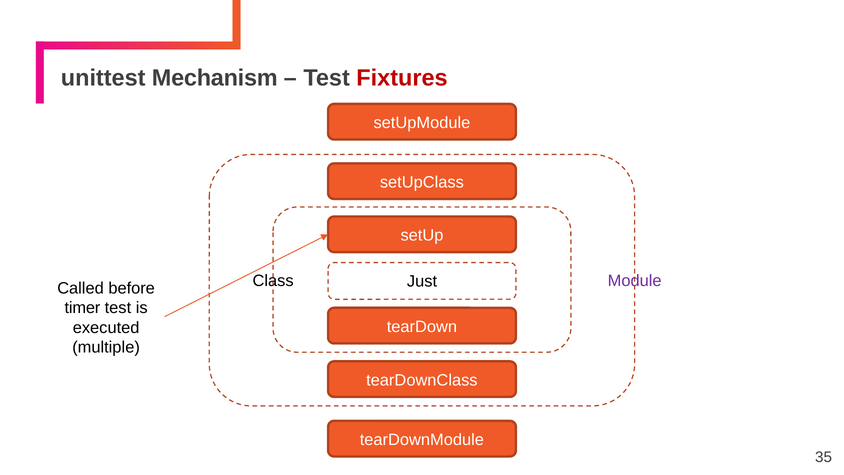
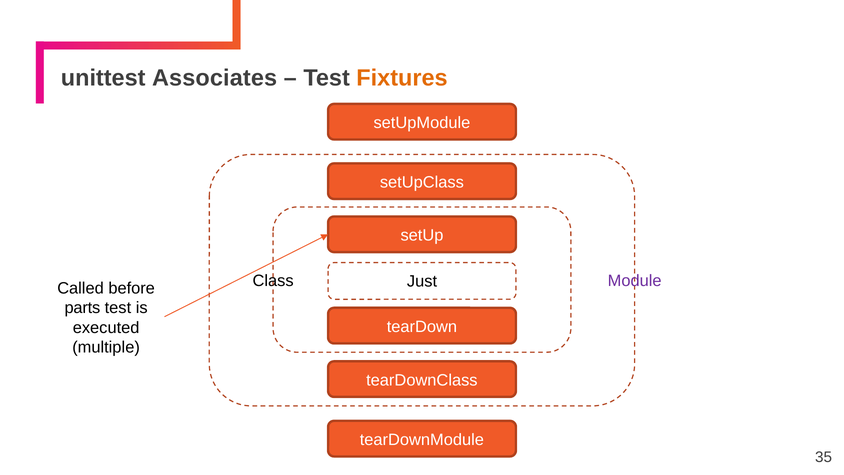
Mechanism: Mechanism -> Associates
Fixtures colour: red -> orange
timer: timer -> parts
